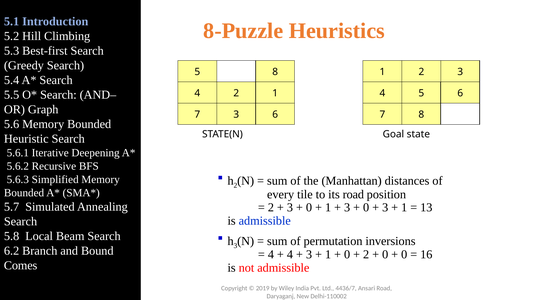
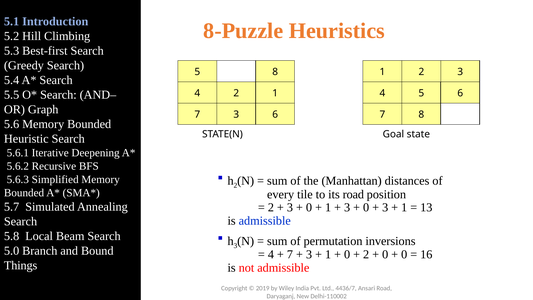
6.2: 6.2 -> 5.0
4 at (290, 254): 4 -> 7
Comes: Comes -> Things
